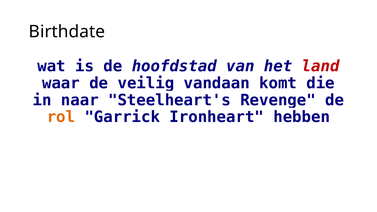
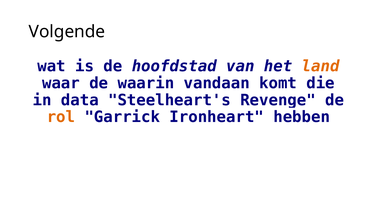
Birthdate: Birthdate -> Volgende
land colour: red -> orange
veilig: veilig -> waarin
naar: naar -> data
